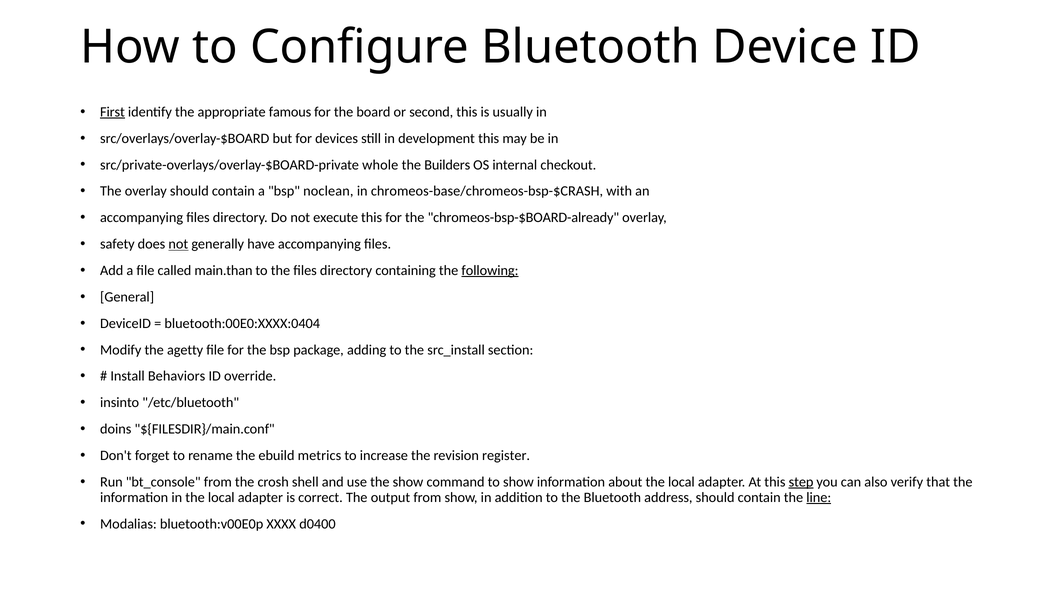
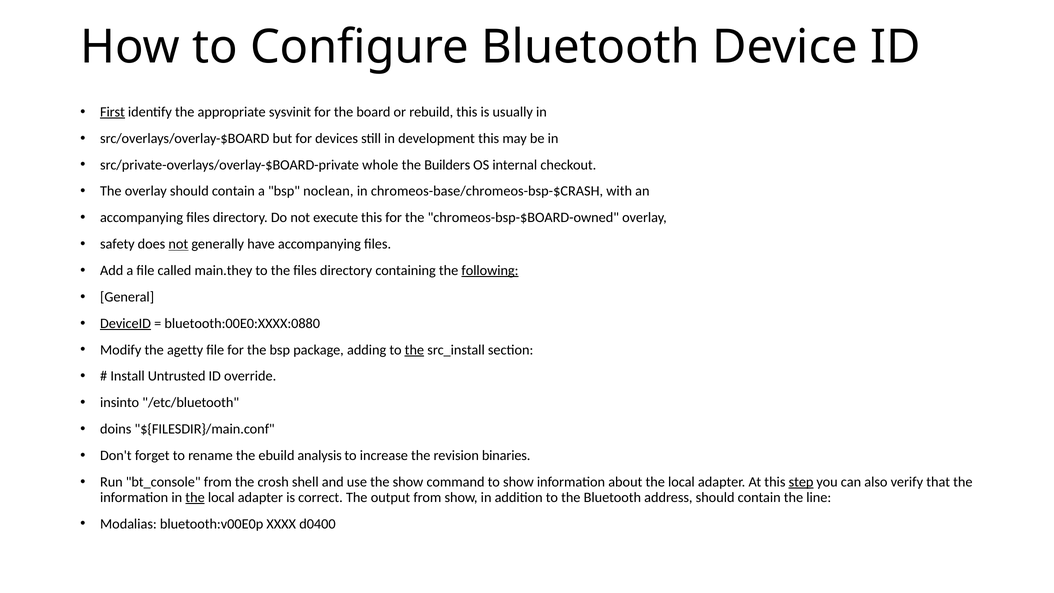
famous: famous -> sysvinit
second: second -> rebuild
chromeos-bsp-$BOARD-already: chromeos-bsp-$BOARD-already -> chromeos-bsp-$BOARD-owned
main.than: main.than -> main.they
DeviceID underline: none -> present
bluetooth:00E0:XXXX:0404: bluetooth:00E0:XXXX:0404 -> bluetooth:00E0:XXXX:0880
the at (414, 350) underline: none -> present
Behaviors: Behaviors -> Untrusted
metrics: metrics -> analysis
register: register -> binaries
the at (195, 497) underline: none -> present
line underline: present -> none
